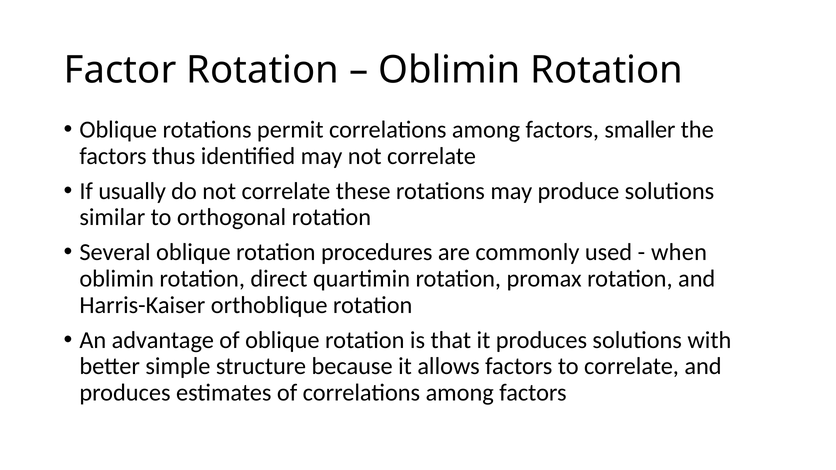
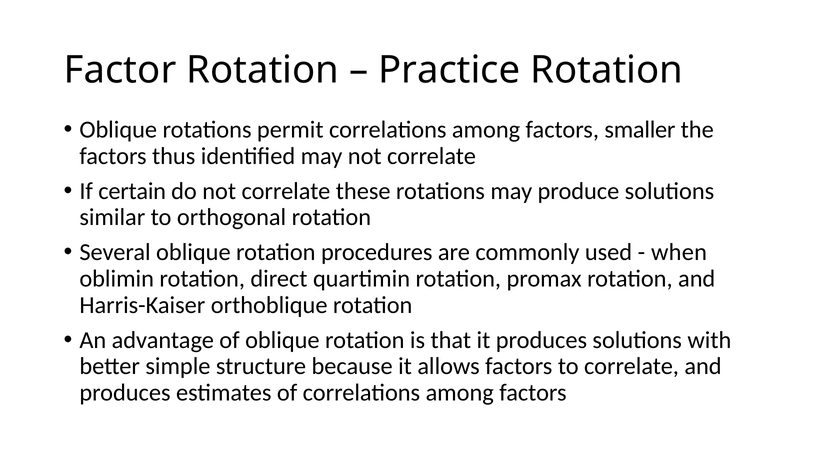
Oblimin at (449, 70): Oblimin -> Practice
usually: usually -> certain
